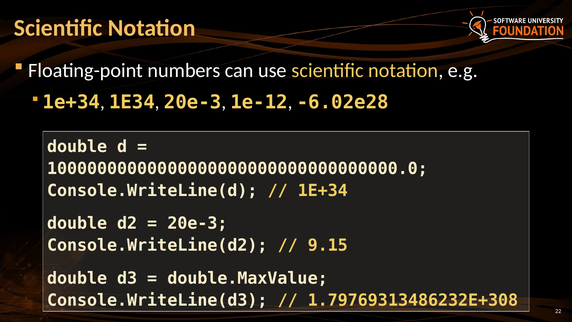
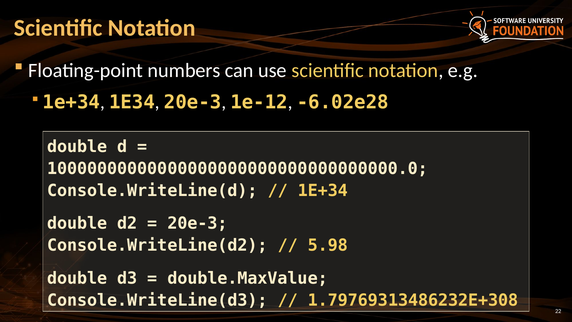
9.15: 9.15 -> 5.98
